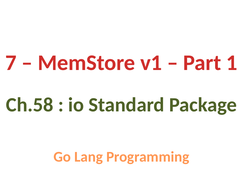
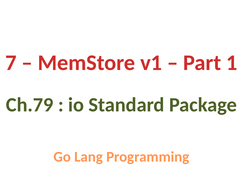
Ch.58: Ch.58 -> Ch.79
